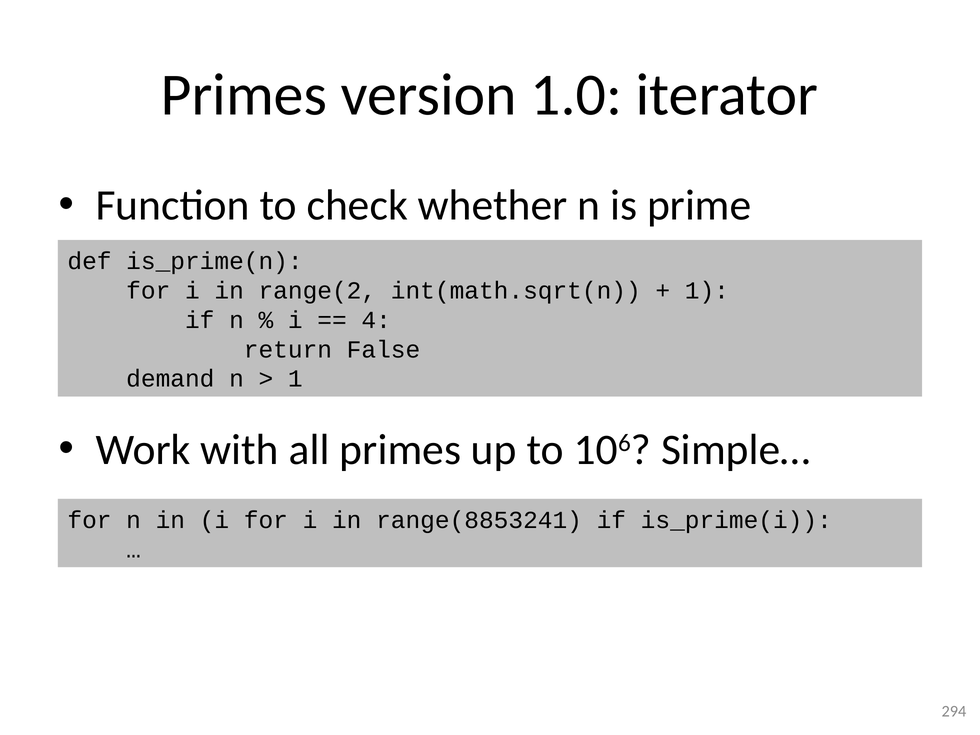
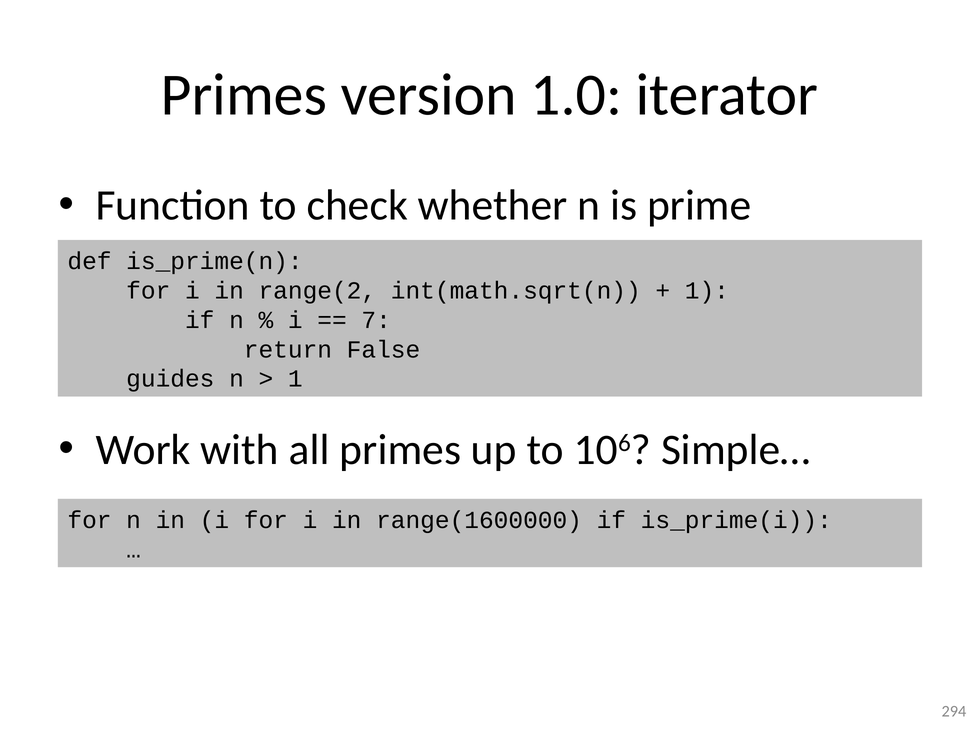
4: 4 -> 7
demand: demand -> guides
range(8853241: range(8853241 -> range(1600000
